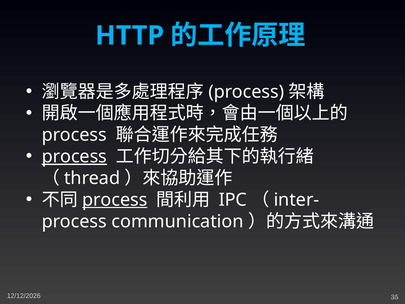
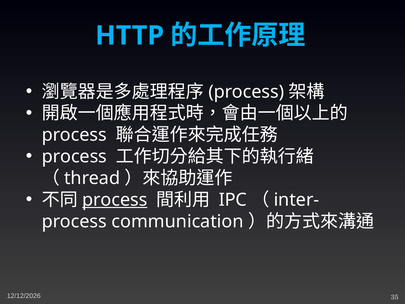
process at (74, 156) underline: present -> none
